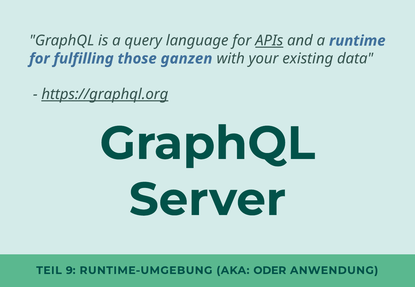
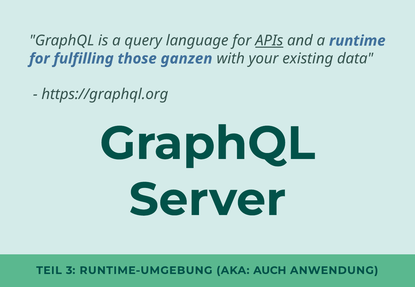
https://graphql.org underline: present -> none
9: 9 -> 3
ODER: ODER -> AUCH
